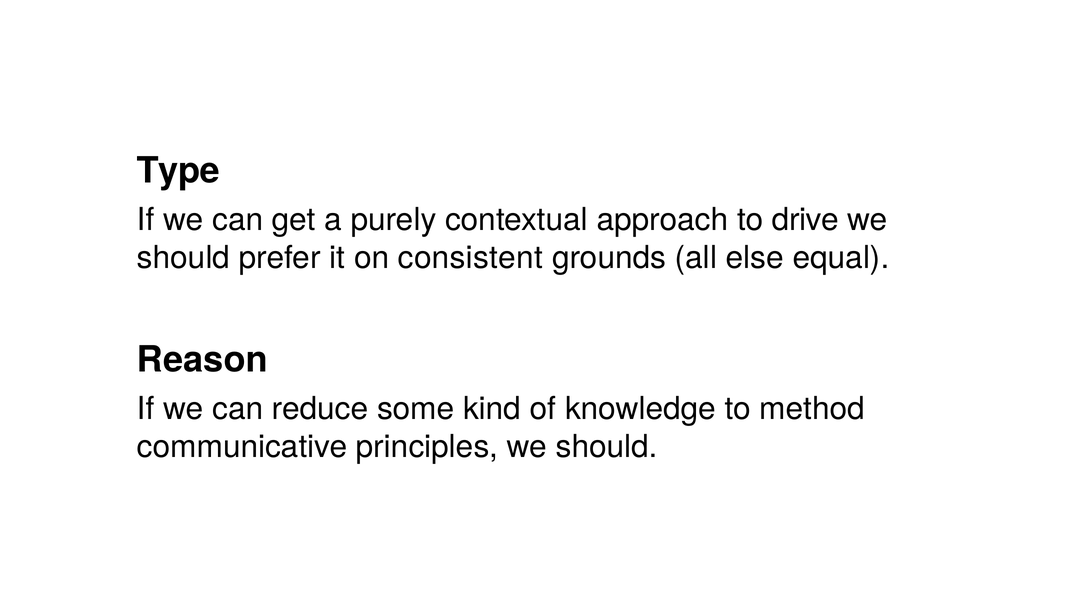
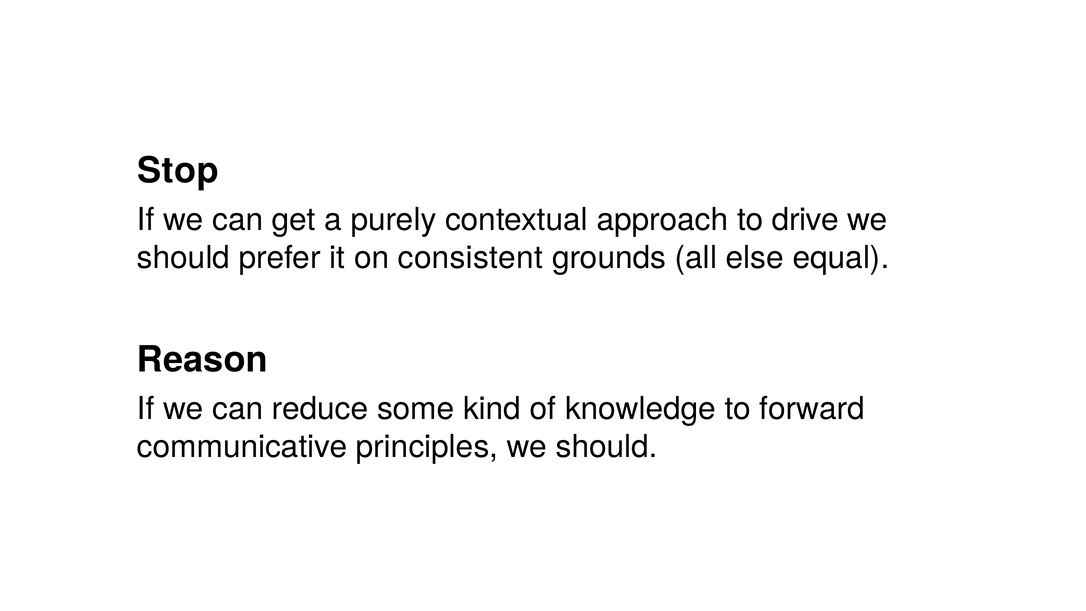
Type: Type -> Stop
method: method -> forward
